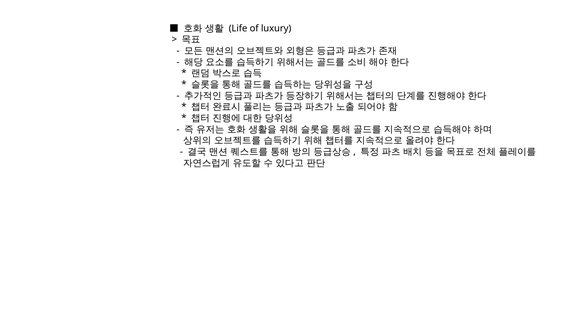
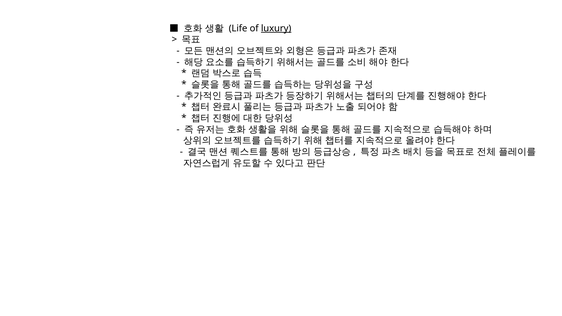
luxury underline: none -> present
